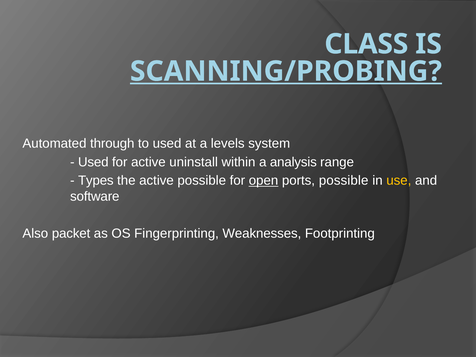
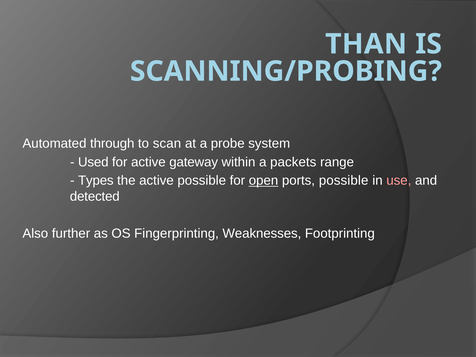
CLASS: CLASS -> THAN
SCANNING/PROBING underline: present -> none
to used: used -> scan
levels: levels -> probe
uninstall: uninstall -> gateway
analysis: analysis -> packets
use colour: yellow -> pink
software: software -> detected
packet: packet -> further
